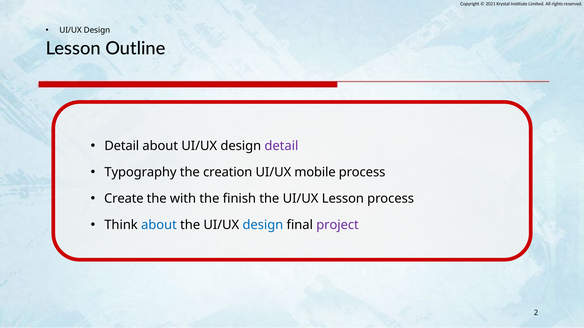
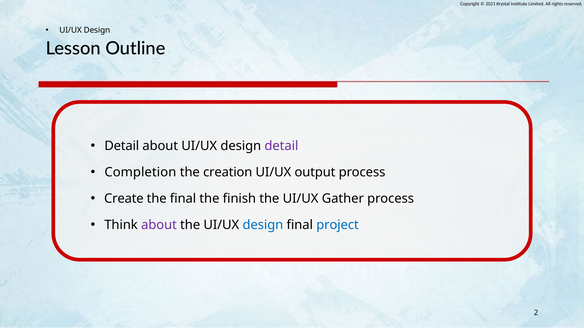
Typography: Typography -> Completion
mobile: mobile -> output
the with: with -> final
UI/UX Lesson: Lesson -> Gather
about at (159, 225) colour: blue -> purple
project colour: purple -> blue
